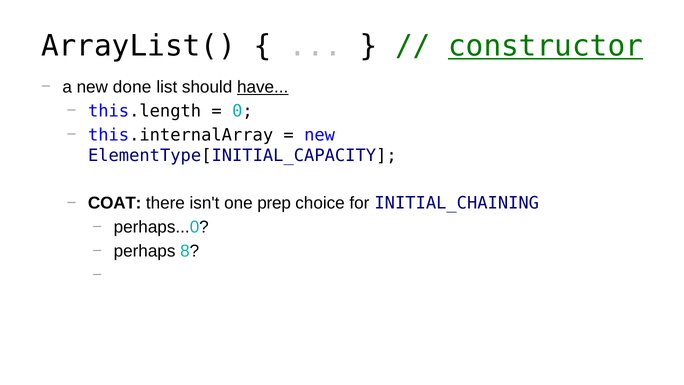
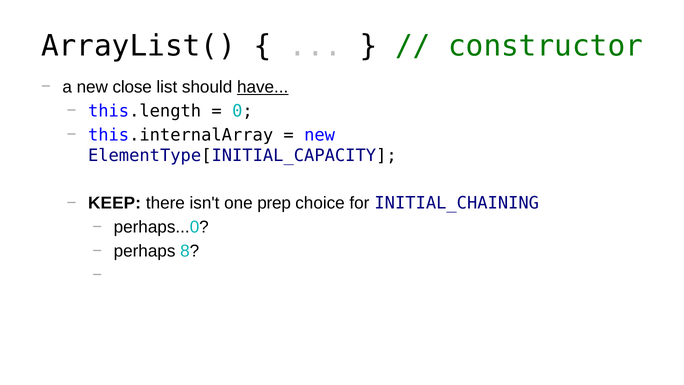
constructor underline: present -> none
done: done -> close
COAT: COAT -> KEEP
